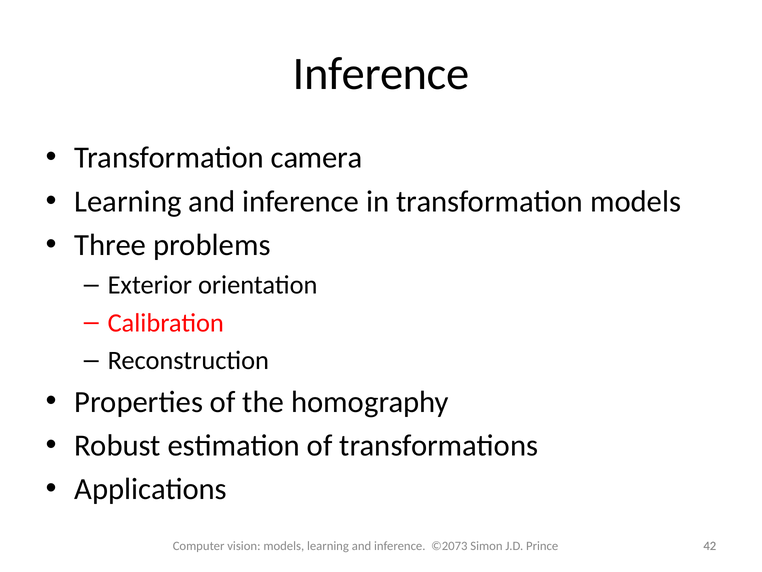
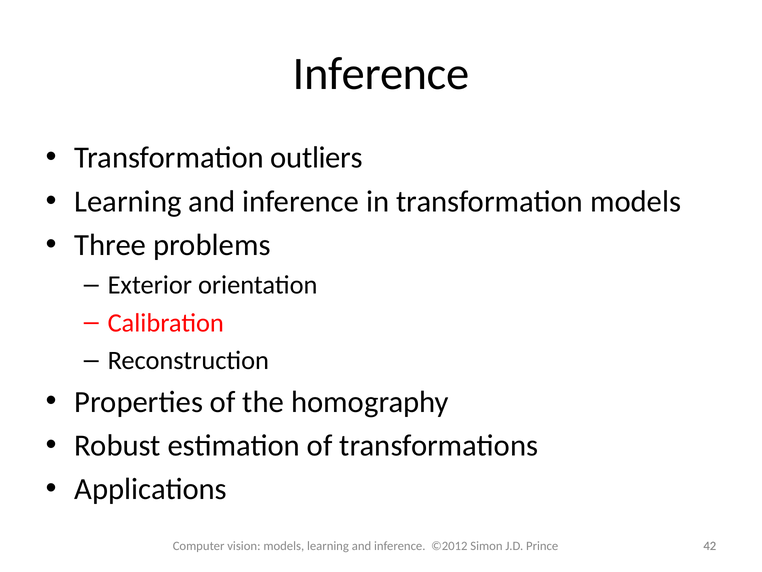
camera: camera -> outliers
©2073: ©2073 -> ©2012
